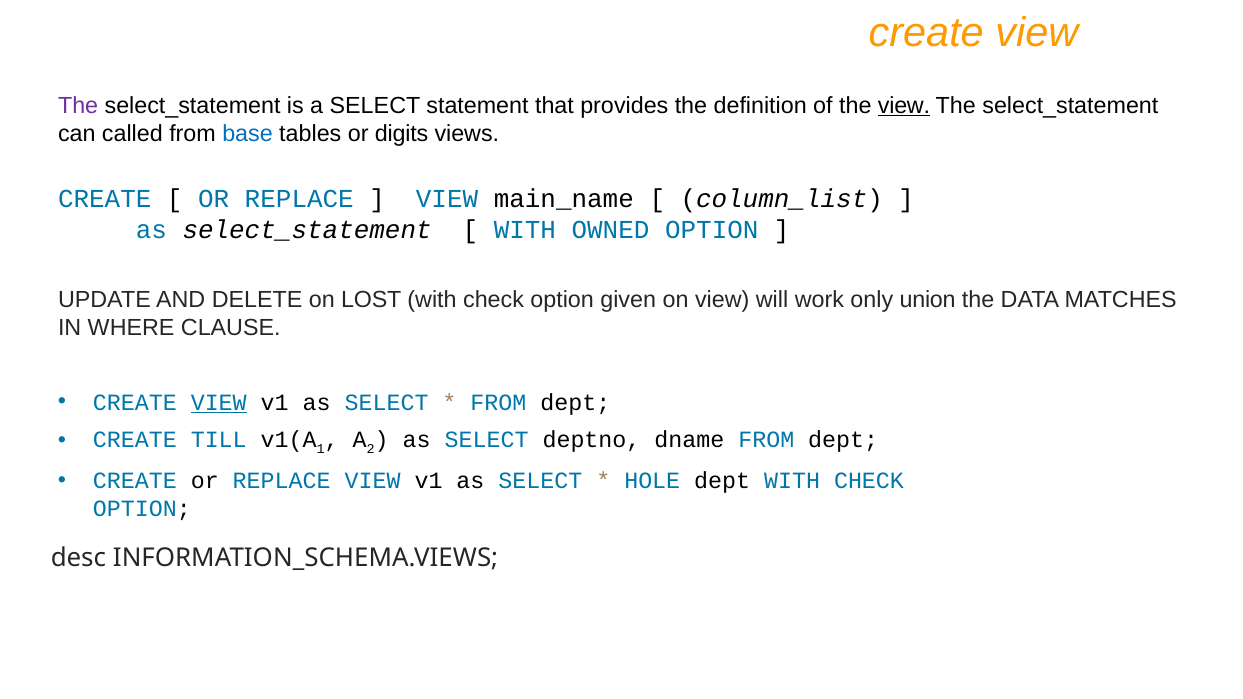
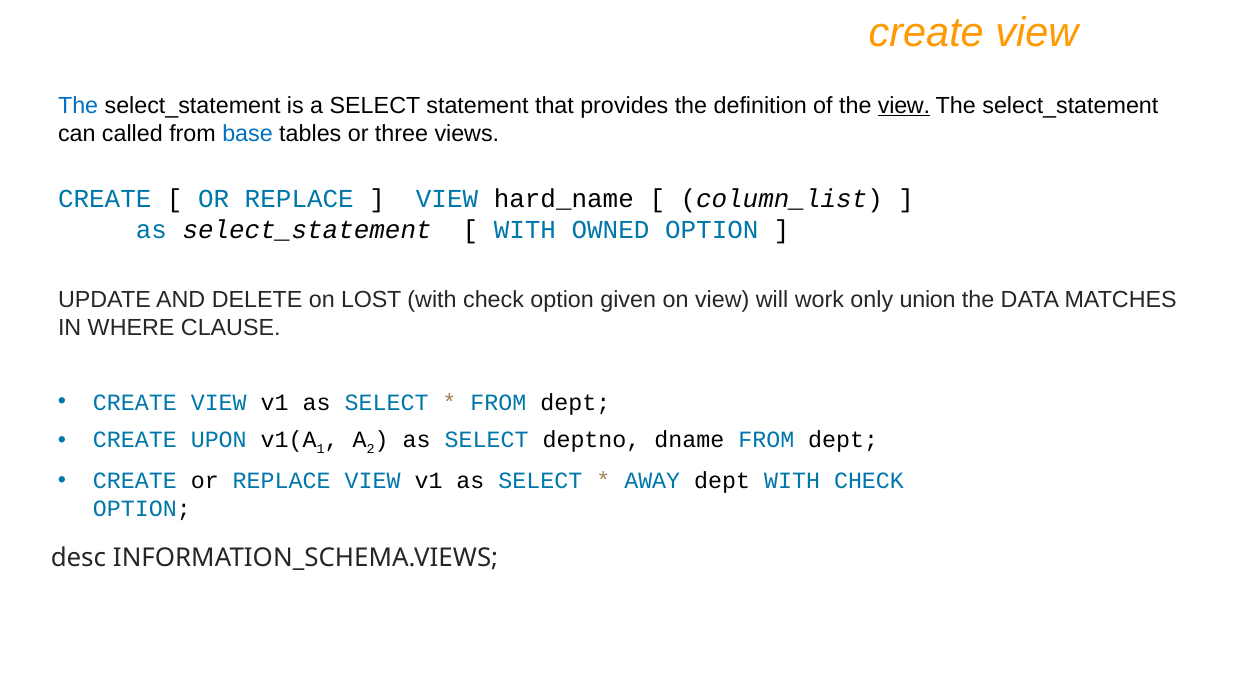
The at (78, 106) colour: purple -> blue
digits: digits -> three
main_name: main_name -> hard_name
VIEW at (219, 402) underline: present -> none
TILL: TILL -> UPON
HOLE: HOLE -> AWAY
